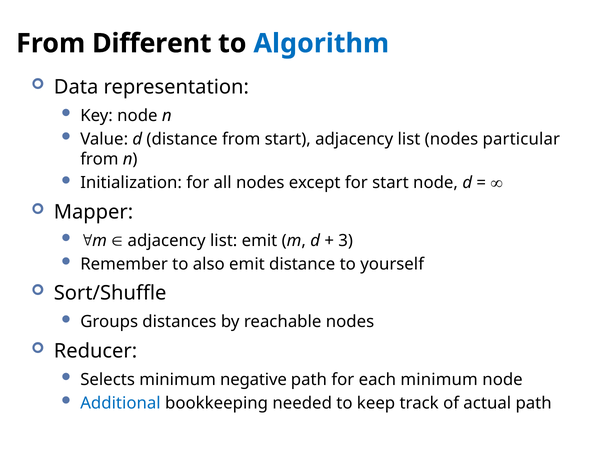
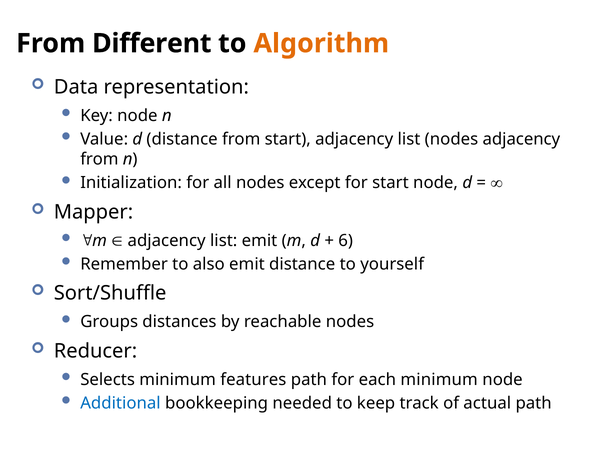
Algorithm colour: blue -> orange
nodes particular: particular -> adjacency
3: 3 -> 6
negative: negative -> features
